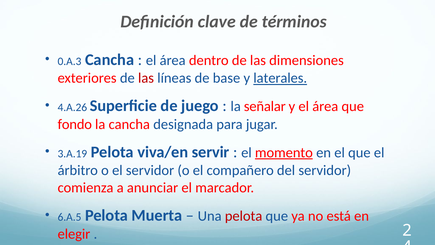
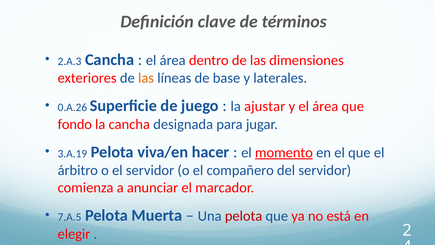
0.A.3: 0.A.3 -> 2.A.3
las at (146, 78) colour: red -> orange
laterales underline: present -> none
4.A.26: 4.A.26 -> 0.A.26
señalar: señalar -> ajustar
servir: servir -> hacer
6.A.5: 6.A.5 -> 7.A.5
